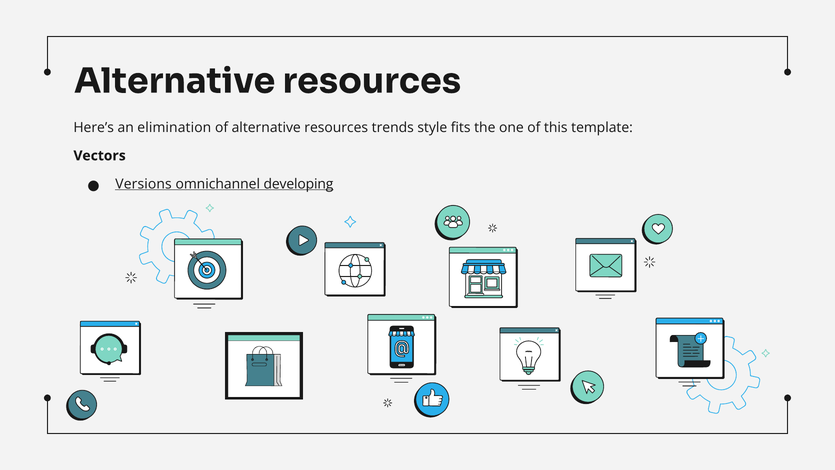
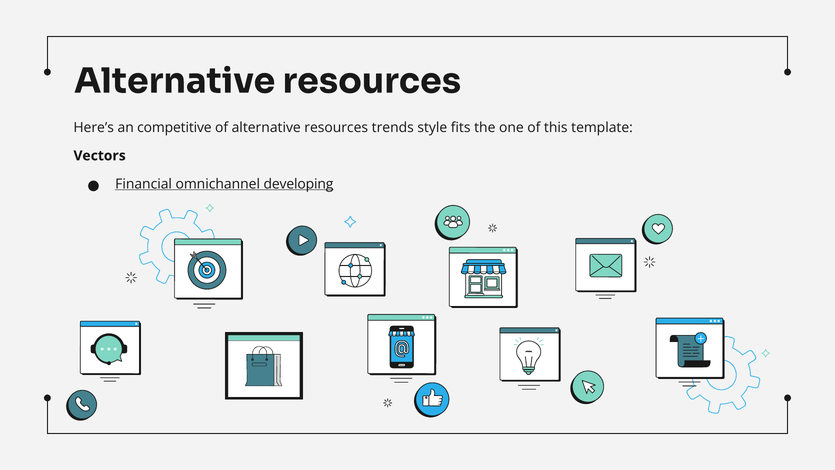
elimination: elimination -> competitive
Versions: Versions -> Financial
